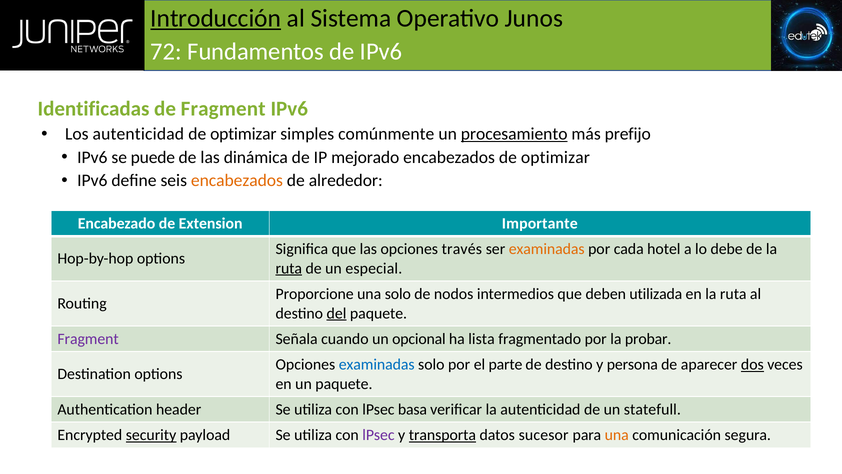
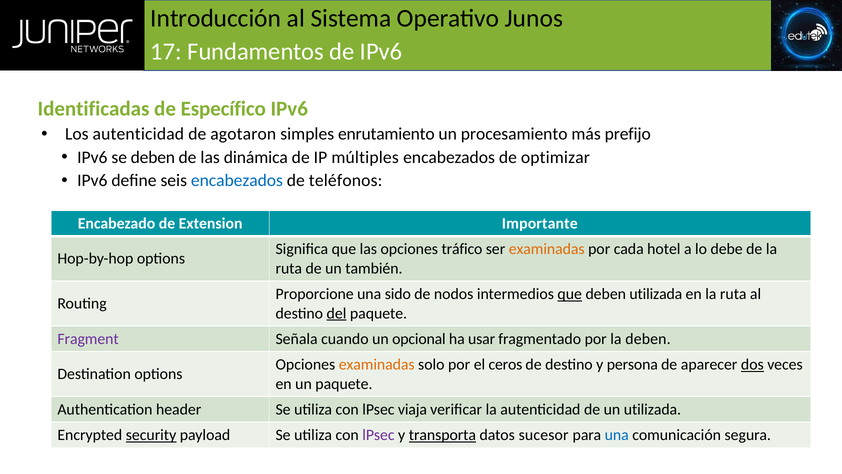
Introducción underline: present -> none
72: 72 -> 17
de Fragment: Fragment -> Específico
optimizar at (243, 134): optimizar -> agotaron
comúnmente: comúnmente -> enrutamiento
procesamiento underline: present -> none
se puede: puede -> deben
mejorado: mejorado -> múltiples
encabezados at (237, 180) colour: orange -> blue
alrededor: alrededor -> teléfonos
través: través -> tráfico
ruta at (289, 268) underline: present -> none
especial: especial -> también
una solo: solo -> sido
que at (570, 294) underline: none -> present
lista: lista -> usar
la probar: probar -> deben
examinadas at (377, 364) colour: blue -> orange
parte: parte -> ceros
basa: basa -> viaja
un statefull: statefull -> utilizada
una at (617, 435) colour: orange -> blue
